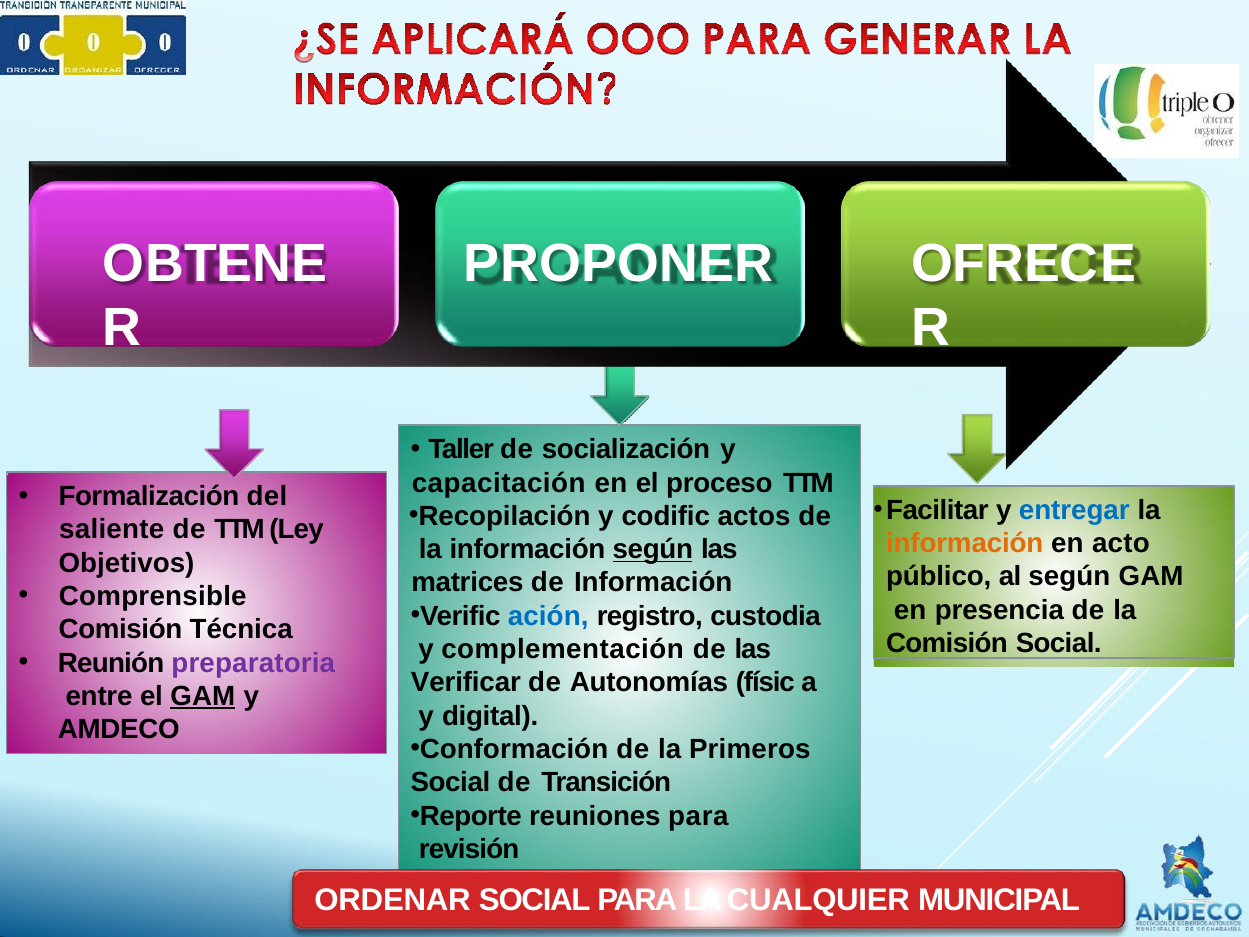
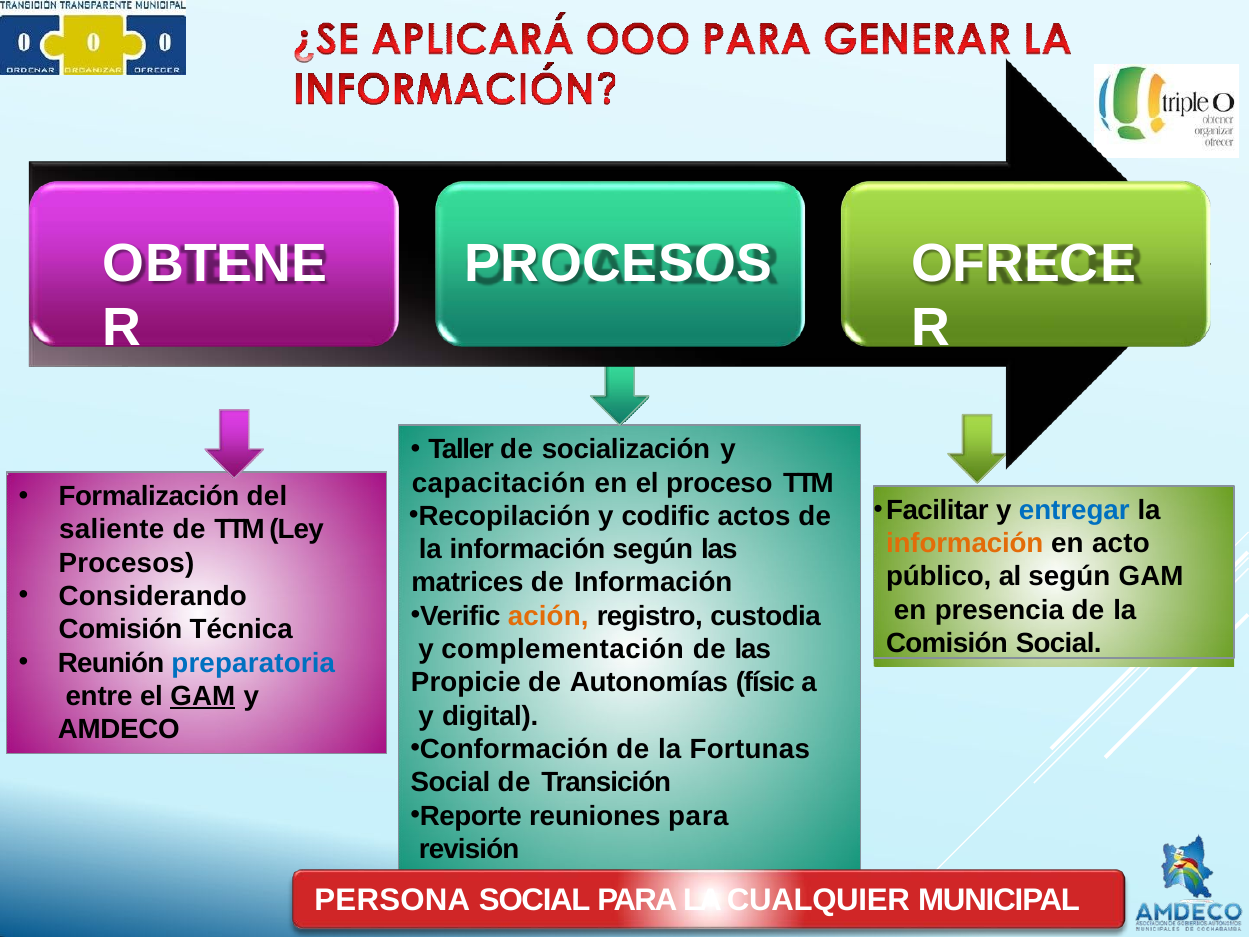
PROPONER at (619, 264): PROPONER -> PROCESOS
según at (653, 549) underline: present -> none
Objetivos at (127, 563): Objetivos -> Procesos
Comprensible: Comprensible -> Considerando
ación colour: blue -> orange
preparatoria colour: purple -> blue
Verificar: Verificar -> Propicie
Primeros: Primeros -> Fortunas
ORDENAR: ORDENAR -> PERSONA
